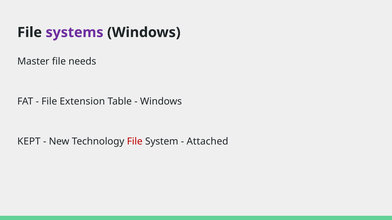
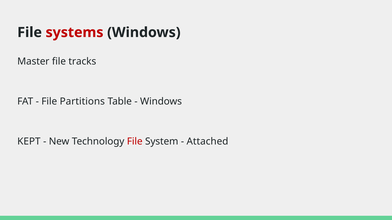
systems colour: purple -> red
needs: needs -> tracks
Extension: Extension -> Partitions
